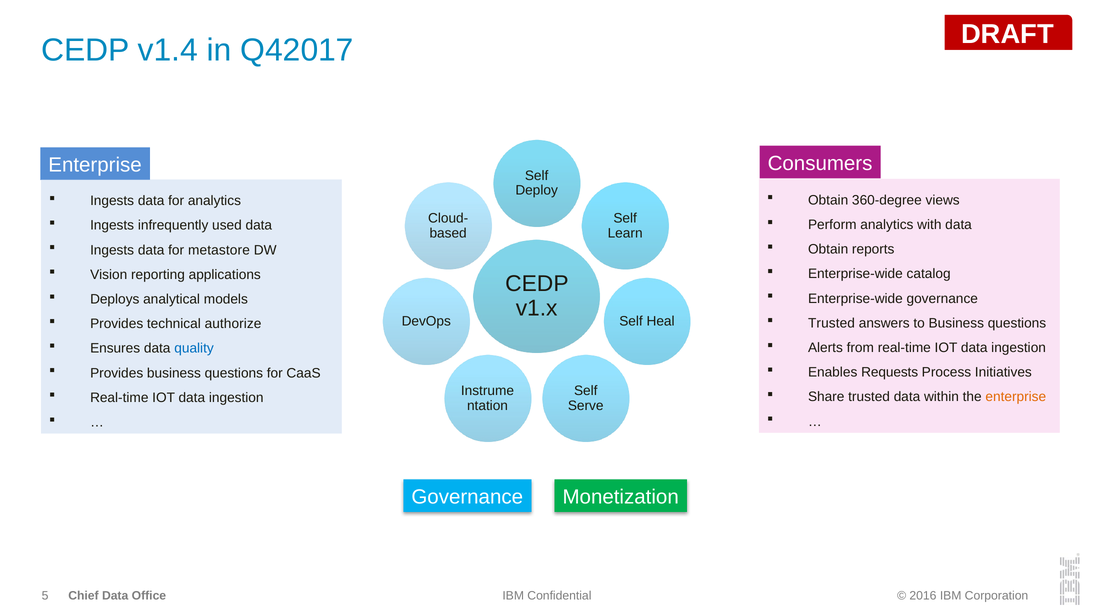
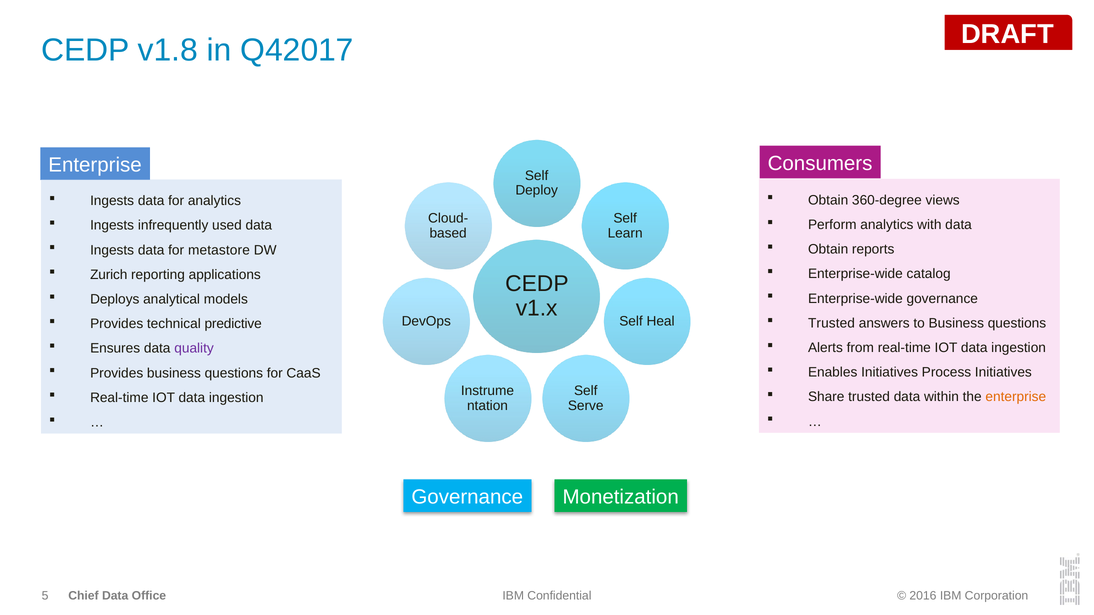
v1.4: v1.4 -> v1.8
Vision: Vision -> Zurich
authorize: authorize -> predictive
quality colour: blue -> purple
Enables Requests: Requests -> Initiatives
